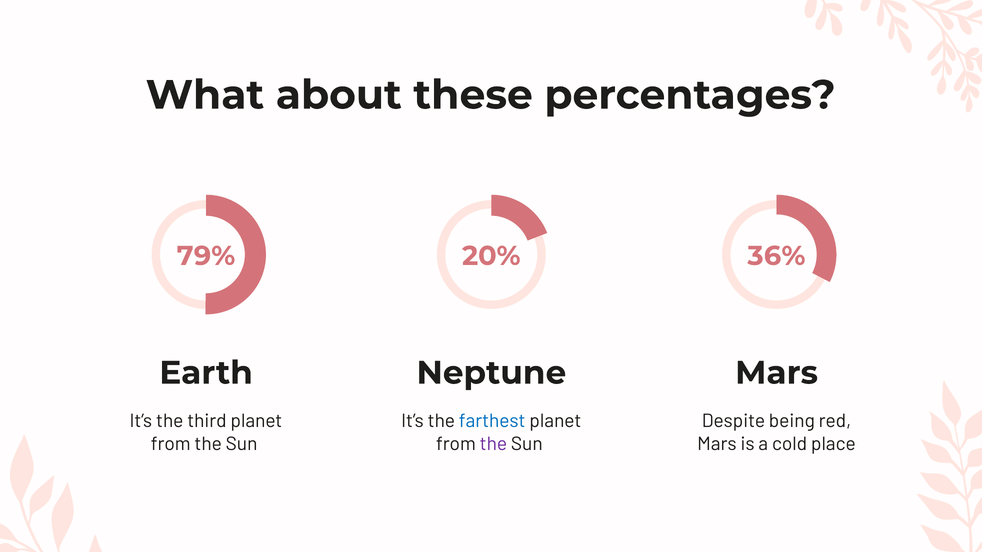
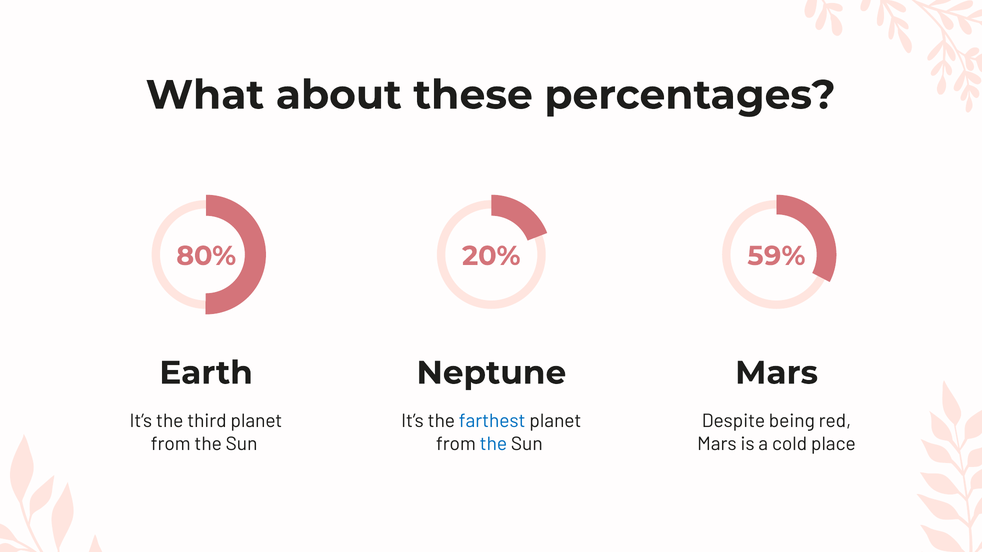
79%: 79% -> 80%
36%: 36% -> 59%
the at (493, 444) colour: purple -> blue
